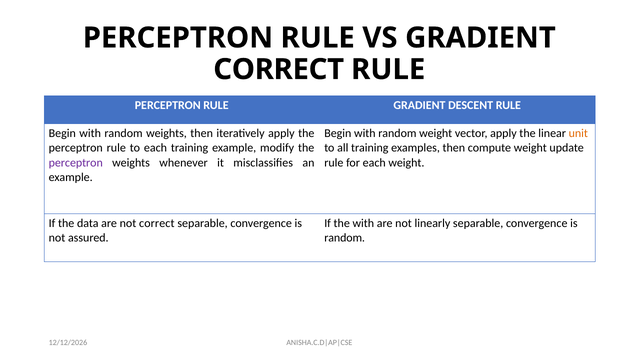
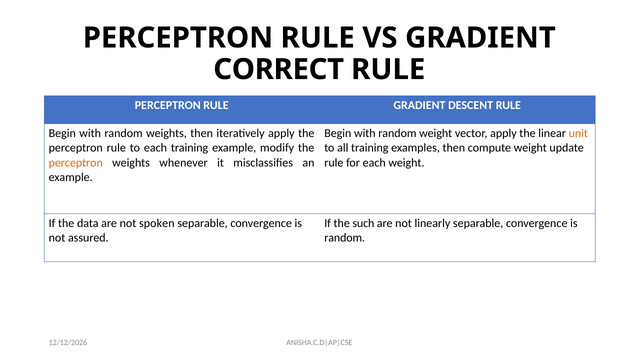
perceptron at (76, 163) colour: purple -> orange
not correct: correct -> spoken
the with: with -> such
